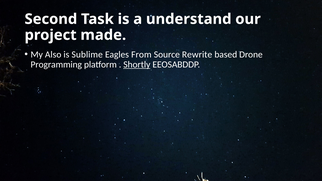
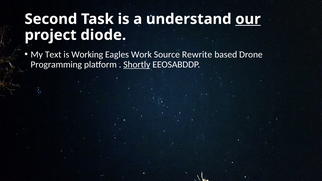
our underline: none -> present
made: made -> diode
Also: Also -> Text
Sublime: Sublime -> Working
From: From -> Work
